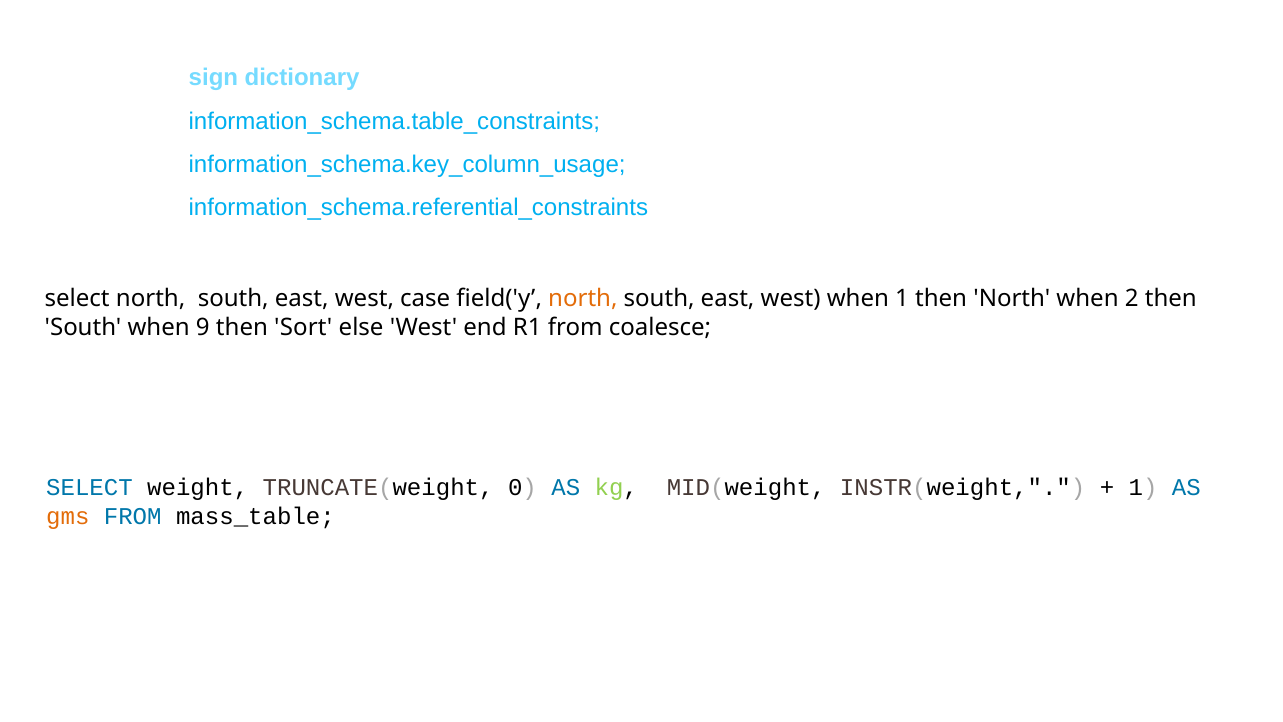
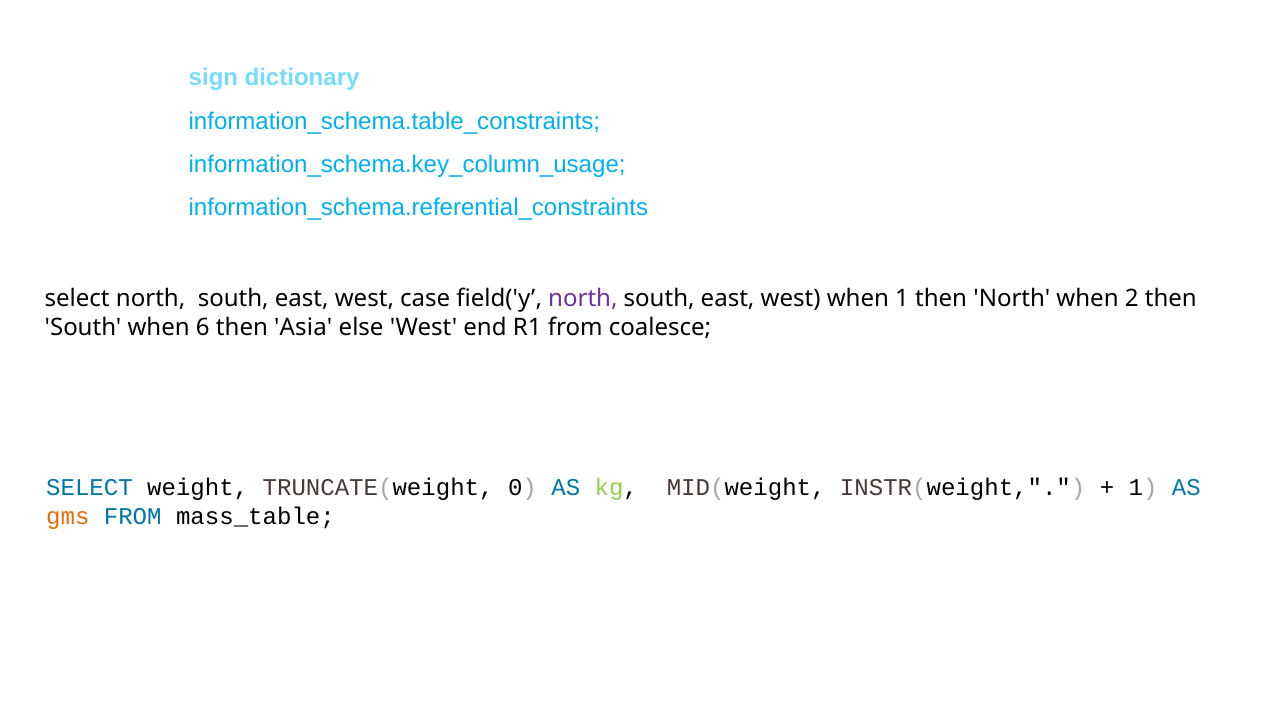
north at (583, 298) colour: orange -> purple
9: 9 -> 6
Sort: Sort -> Asia
